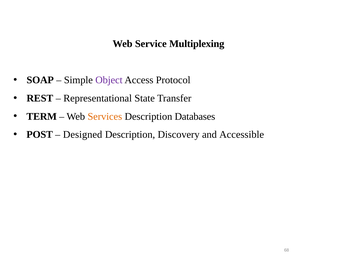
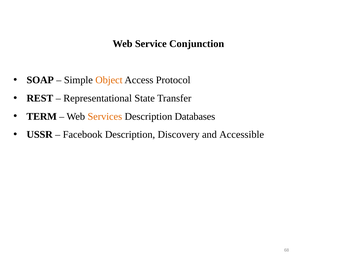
Multiplexing: Multiplexing -> Conjunction
Object colour: purple -> orange
POST: POST -> USSR
Designed: Designed -> Facebook
